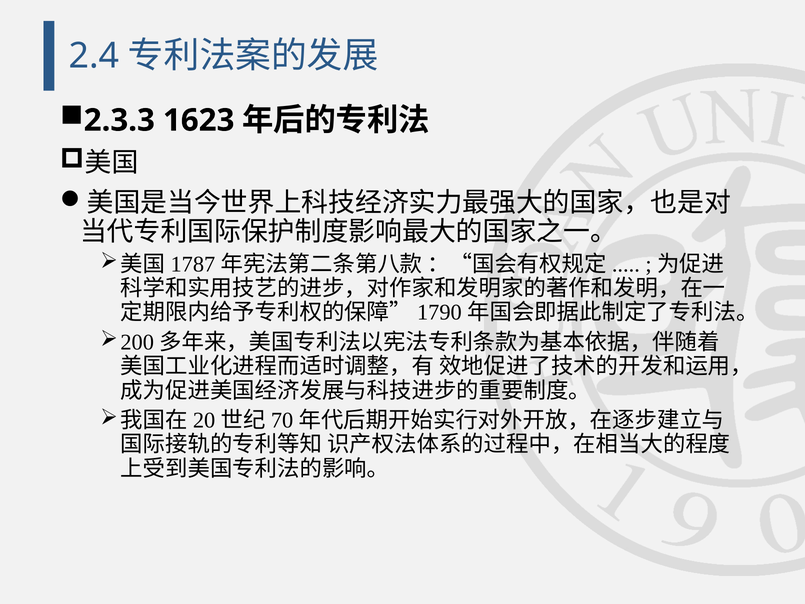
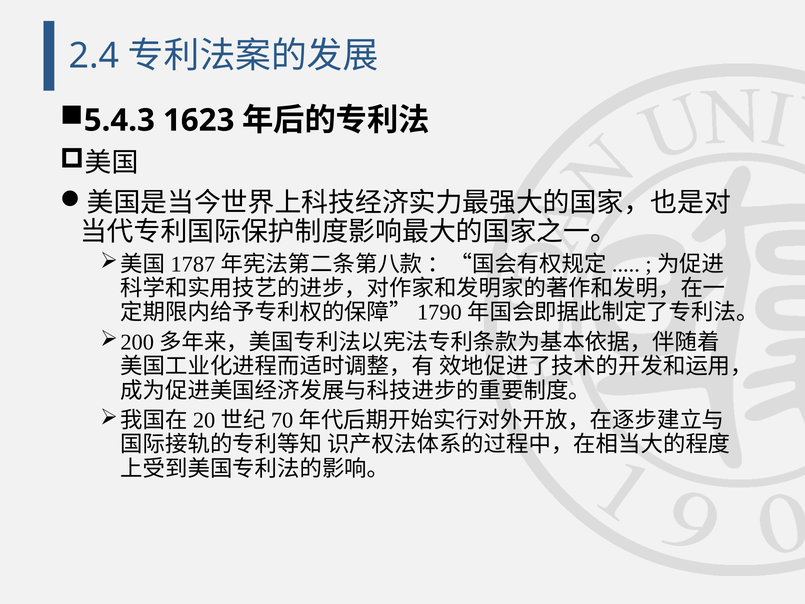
2.3.3: 2.3.3 -> 5.4.3
